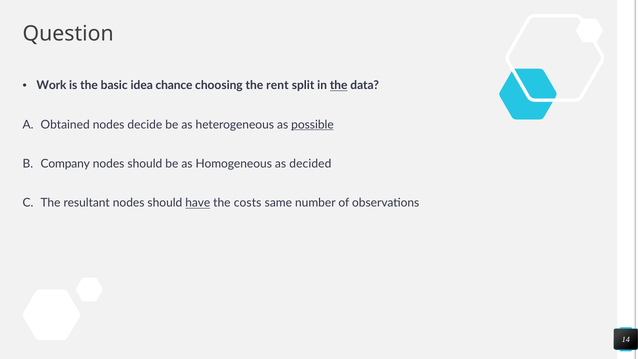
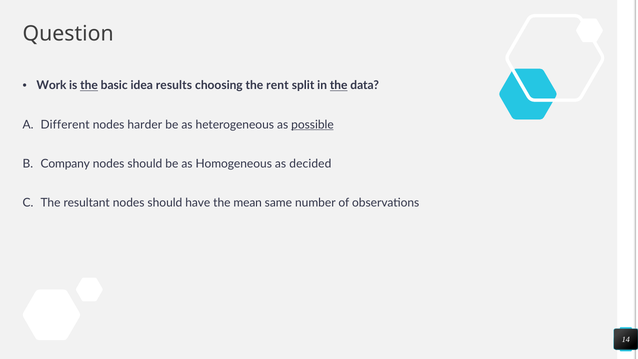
the at (89, 86) underline: none -> present
chance: chance -> results
Obtained: Obtained -> Different
decide: decide -> harder
have underline: present -> none
costs: costs -> mean
